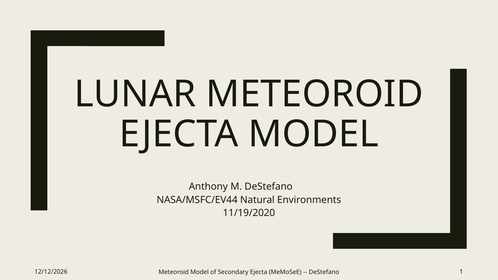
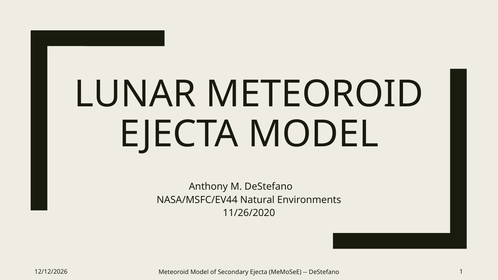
11/19/2020: 11/19/2020 -> 11/26/2020
